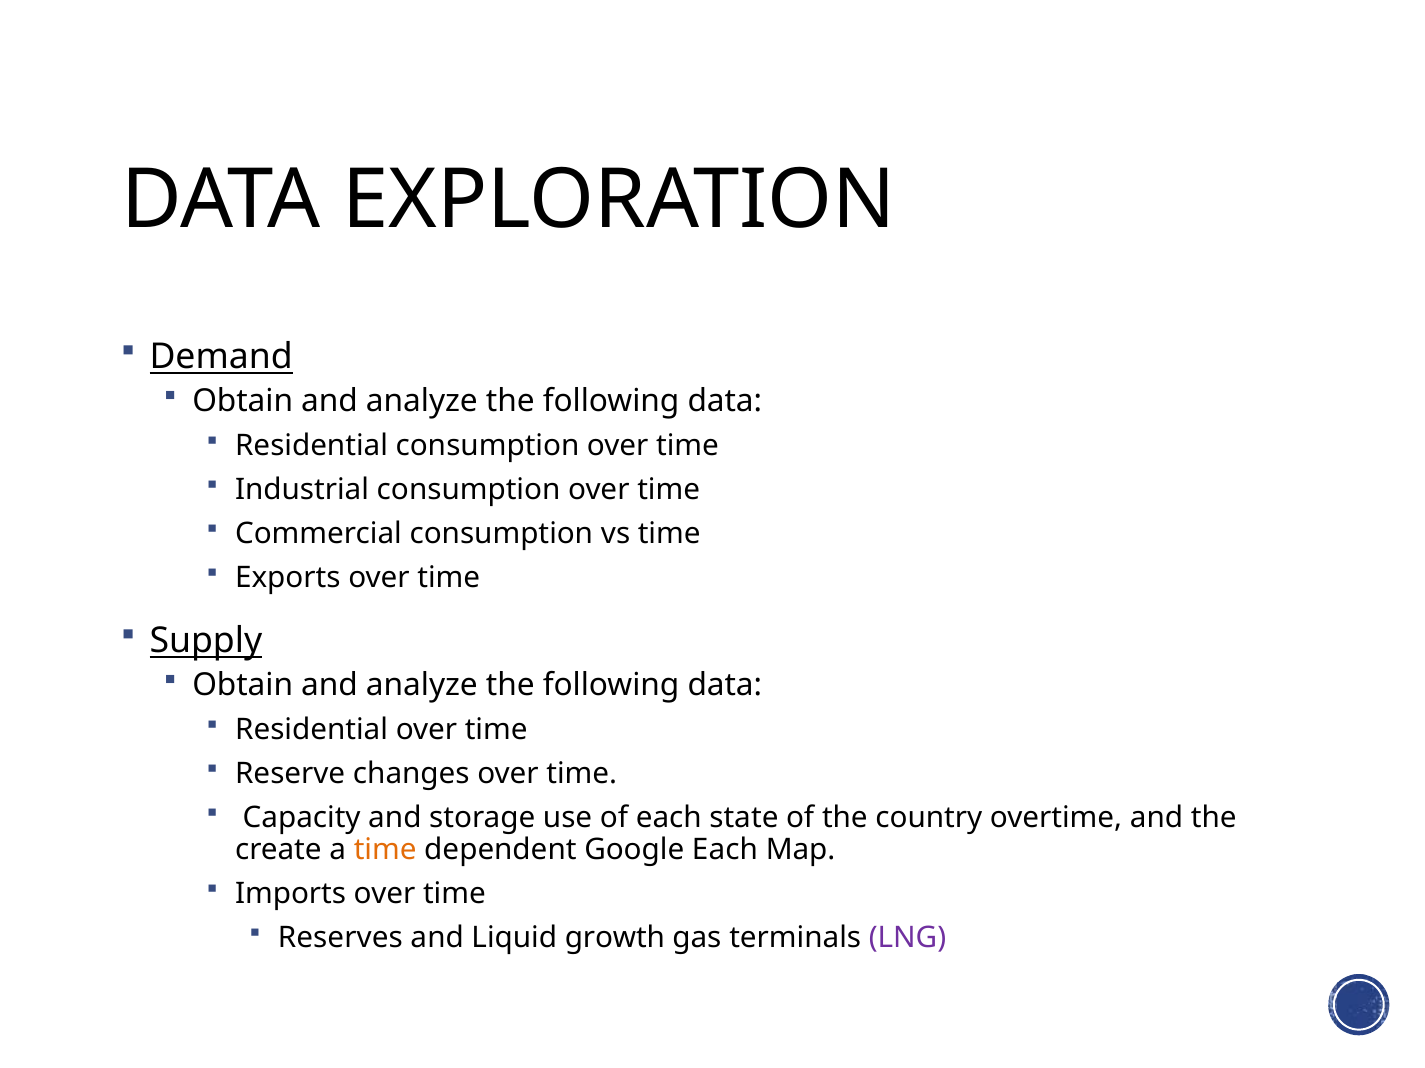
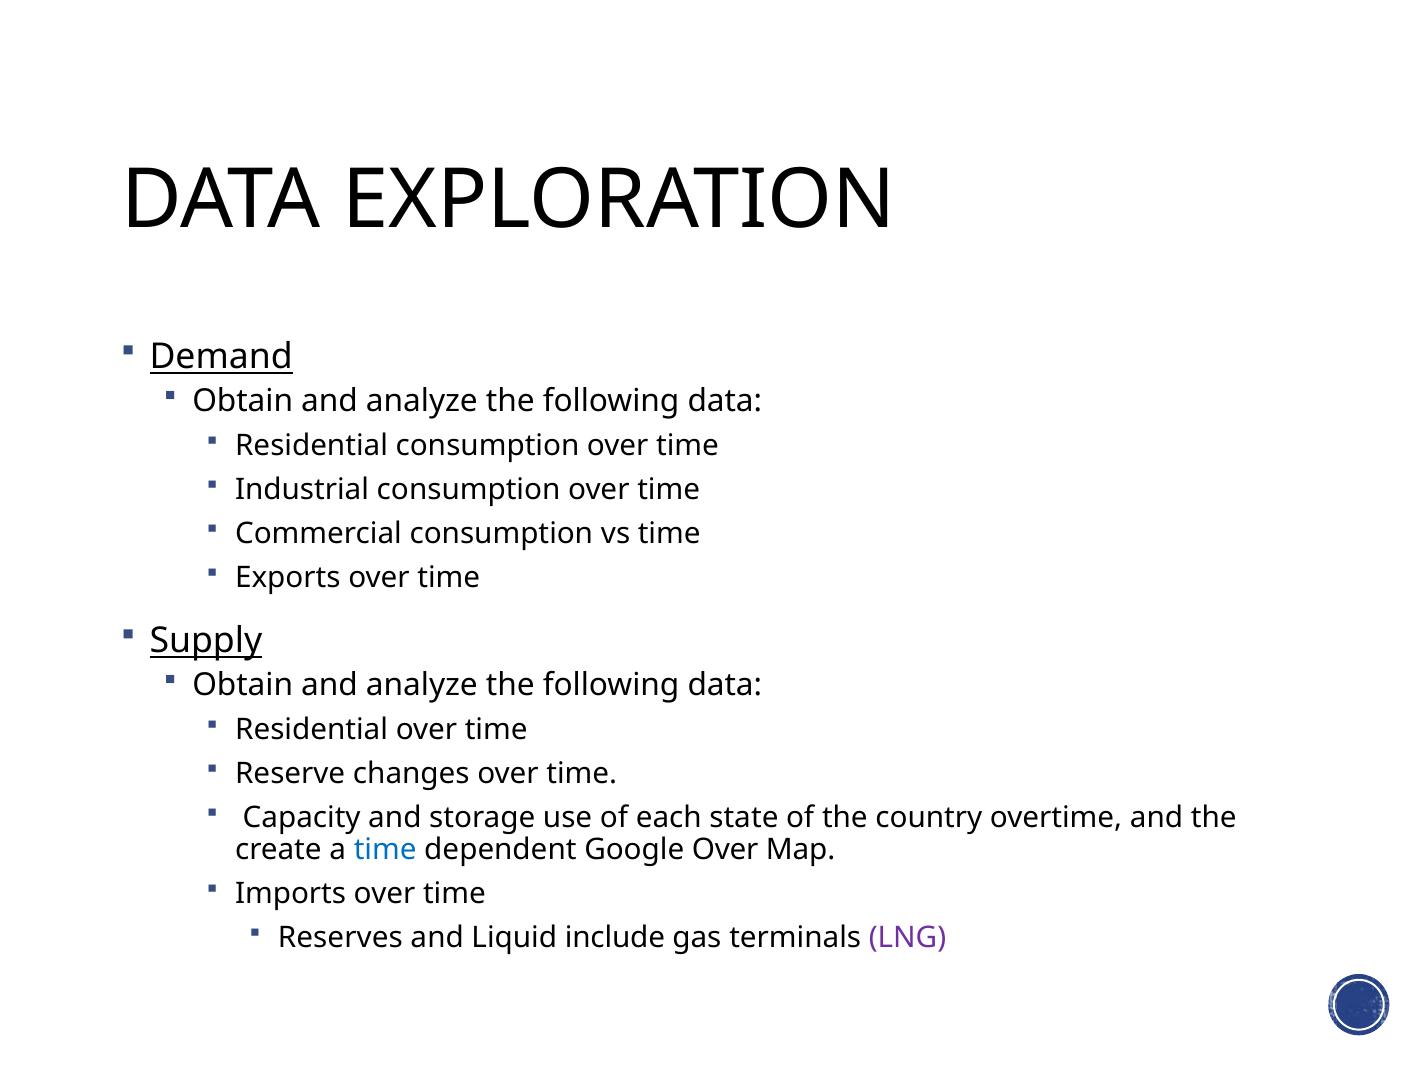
time at (385, 850) colour: orange -> blue
Google Each: Each -> Over
growth: growth -> include
